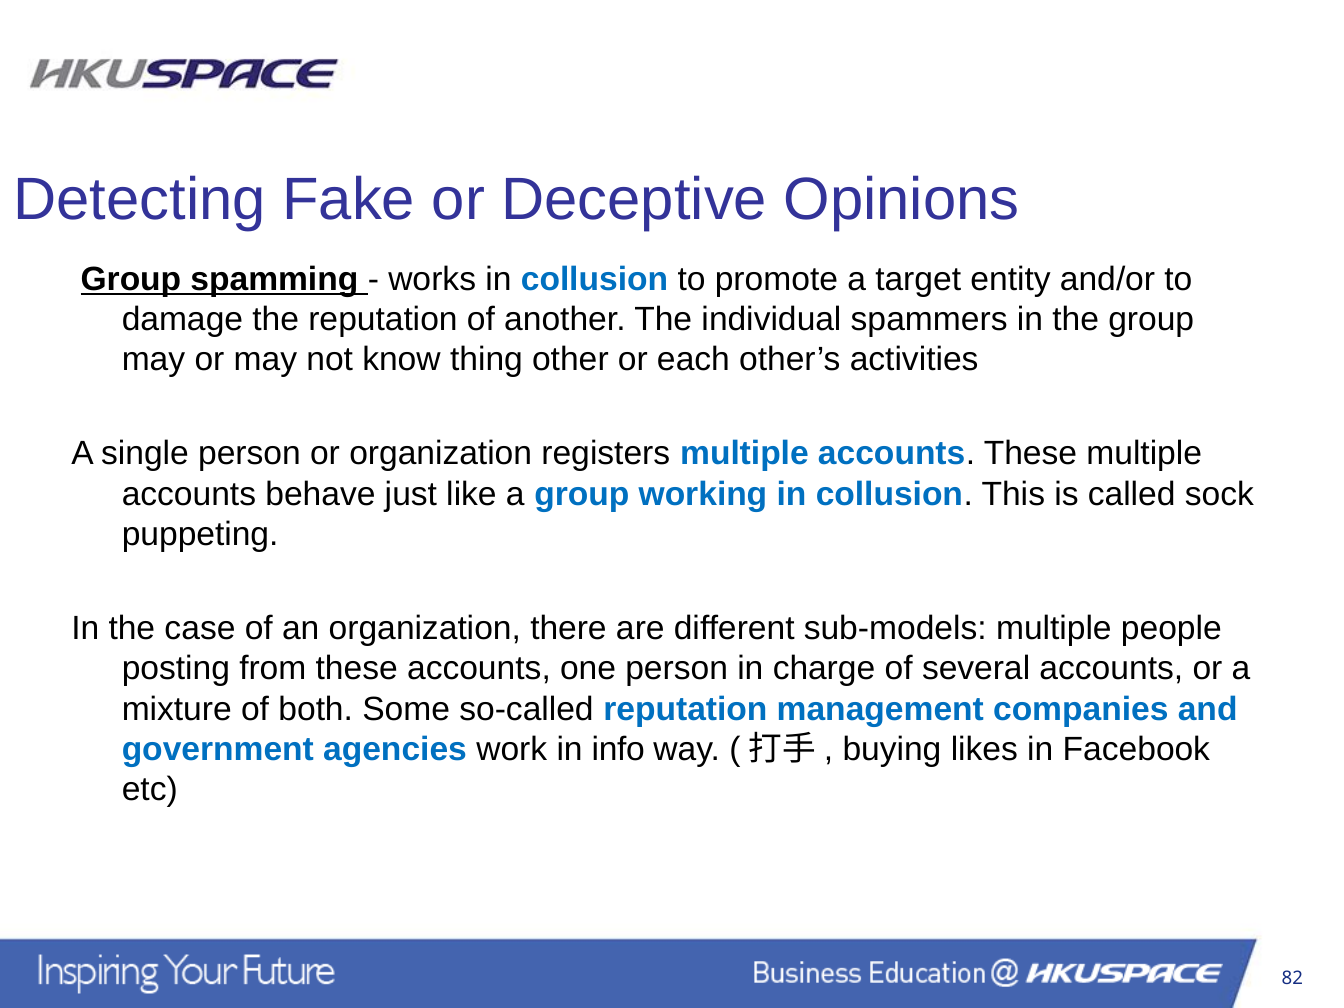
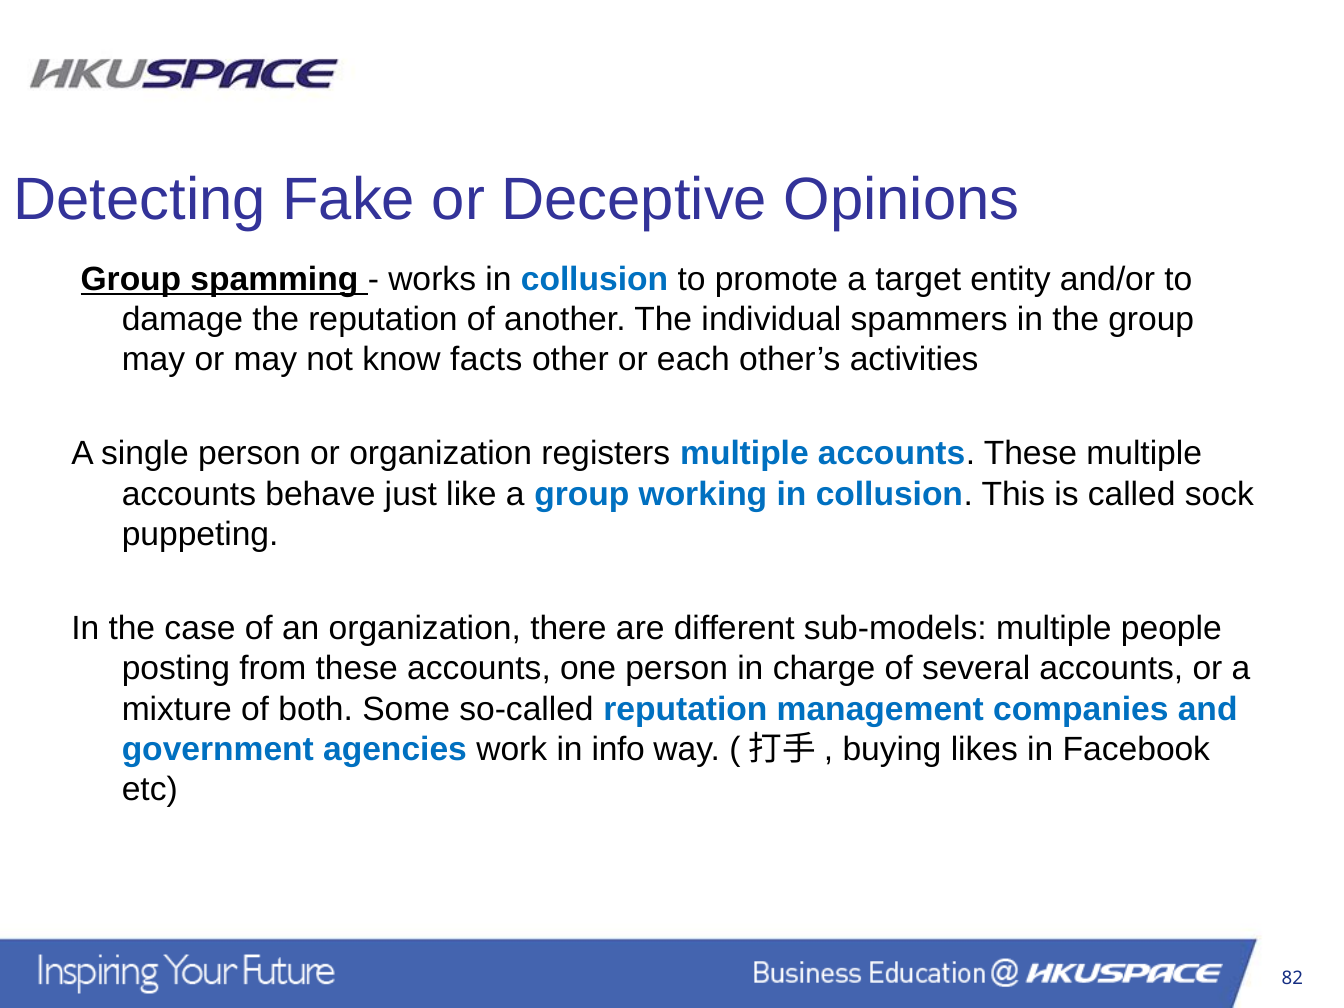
thing: thing -> facts
